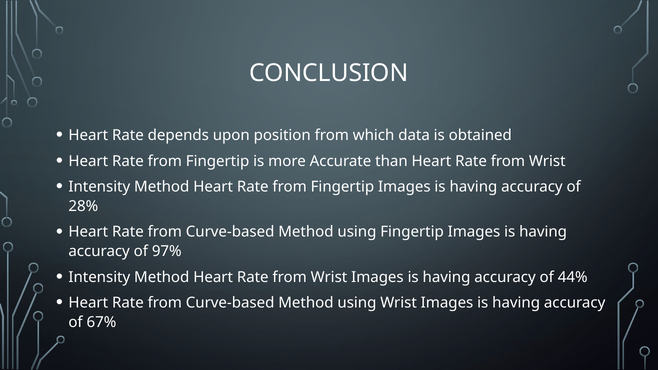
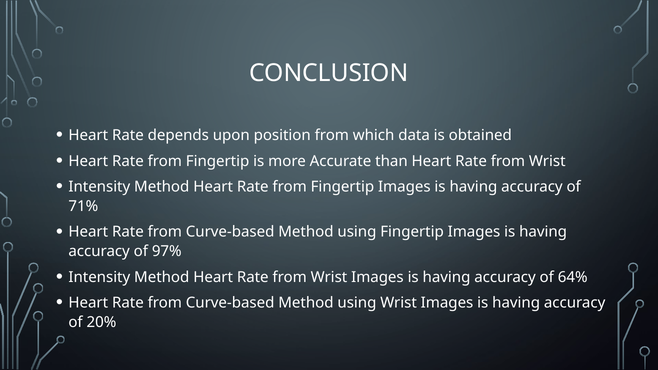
28%: 28% -> 71%
44%: 44% -> 64%
67%: 67% -> 20%
